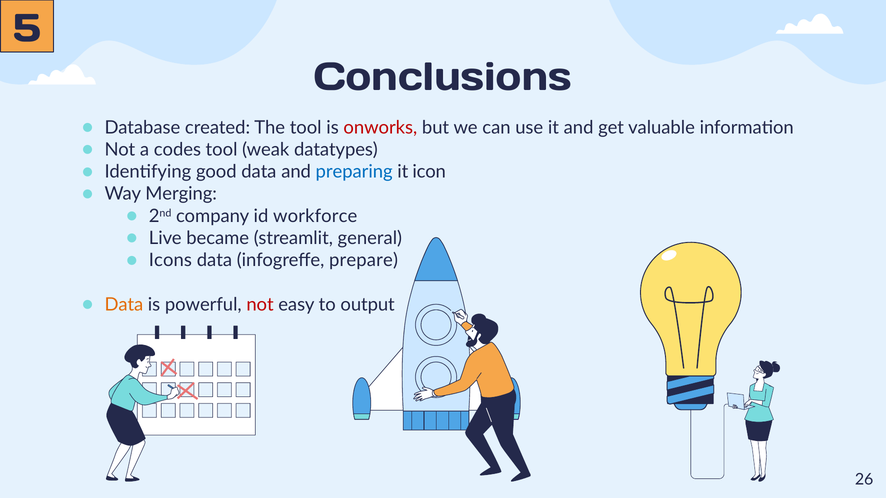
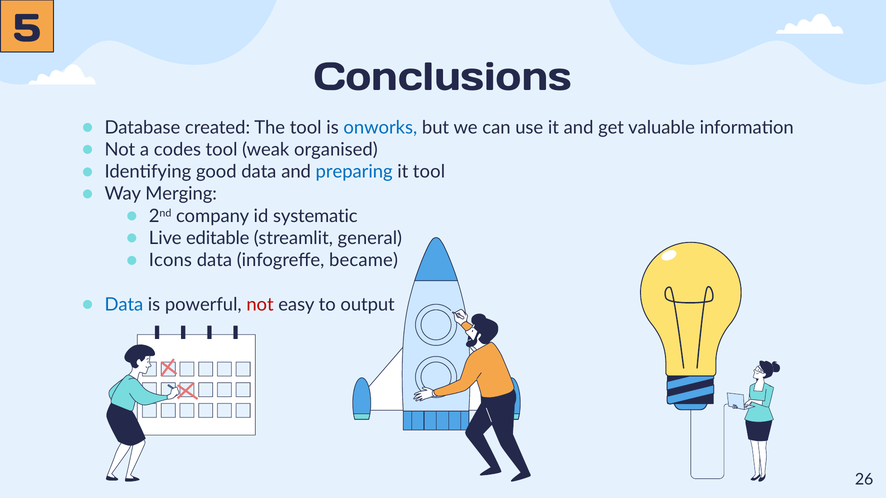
onworks colour: red -> blue
datatypes: datatypes -> organised
it icon: icon -> tool
workforce: workforce -> systematic
became: became -> editable
prepare: prepare -> became
Data at (124, 305) colour: orange -> blue
